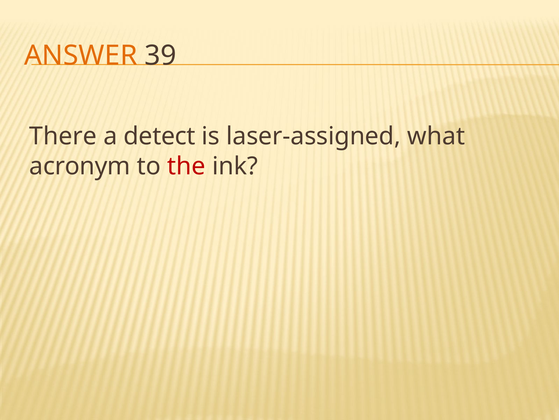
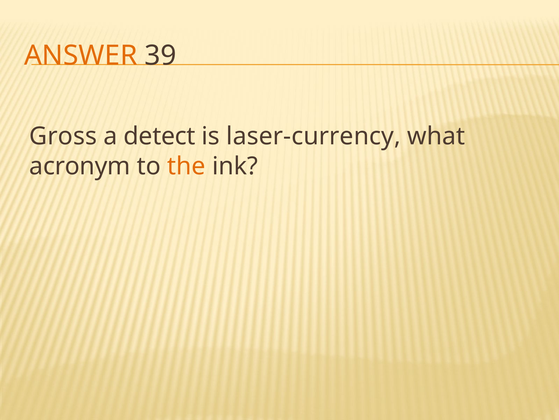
There: There -> Gross
laser-assigned: laser-assigned -> laser-currency
the colour: red -> orange
